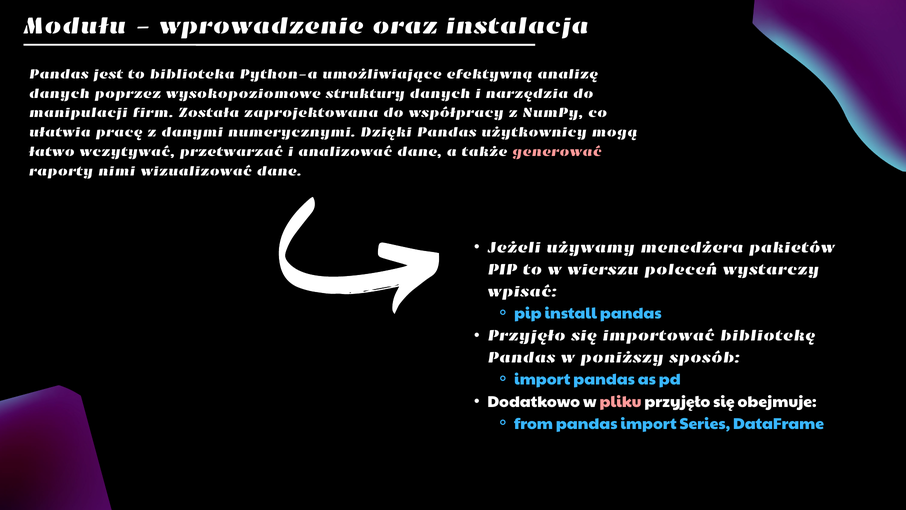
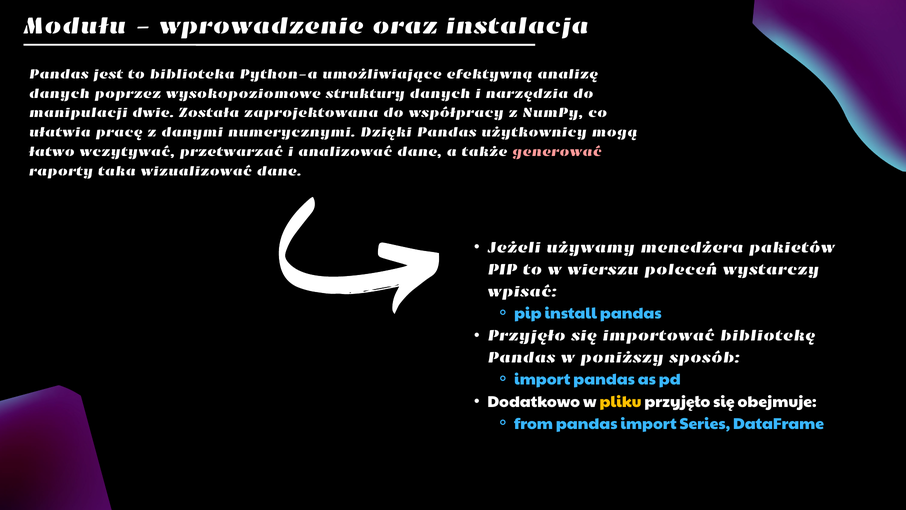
firm: firm -> dwie
nimi: nimi -> taka
pliku colour: pink -> yellow
